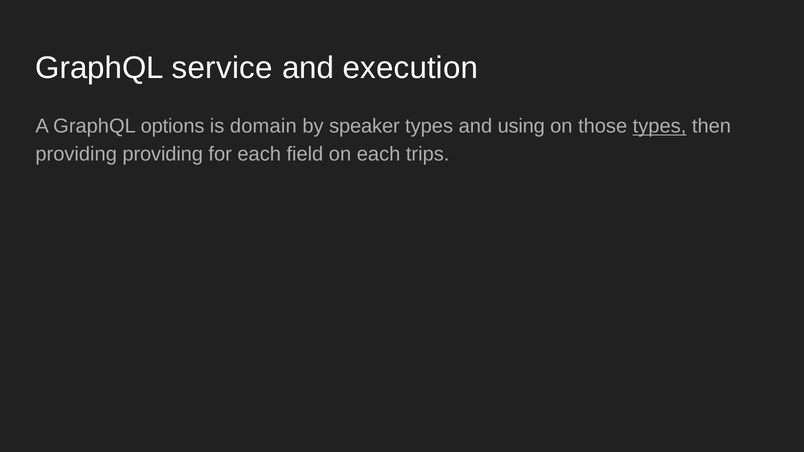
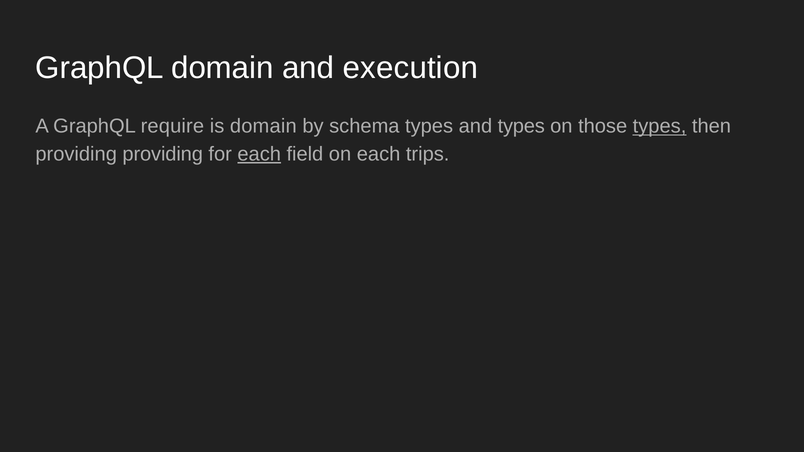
GraphQL service: service -> domain
options: options -> require
speaker: speaker -> schema
and using: using -> types
each at (259, 154) underline: none -> present
